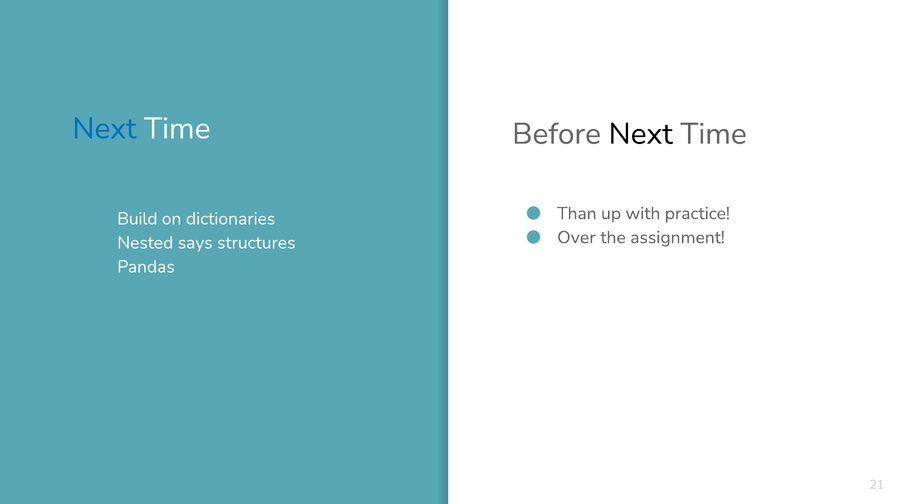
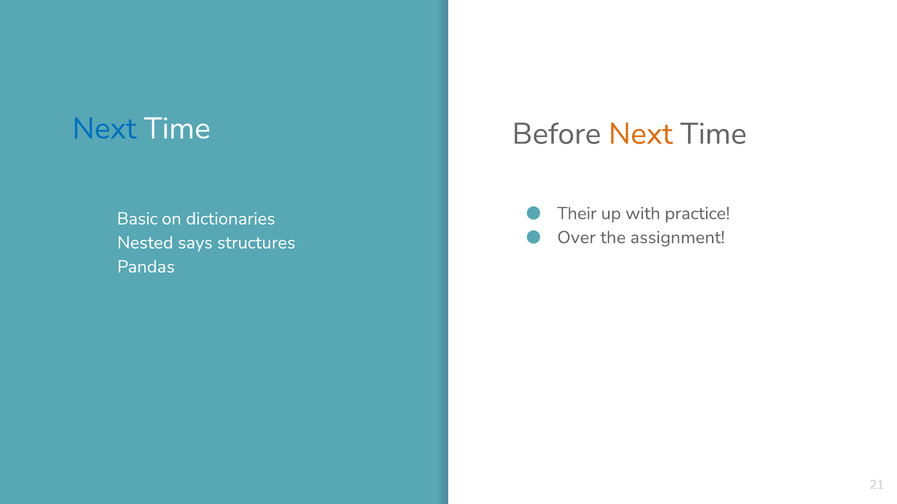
Next at (641, 134) colour: black -> orange
Than: Than -> Their
Build: Build -> Basic
